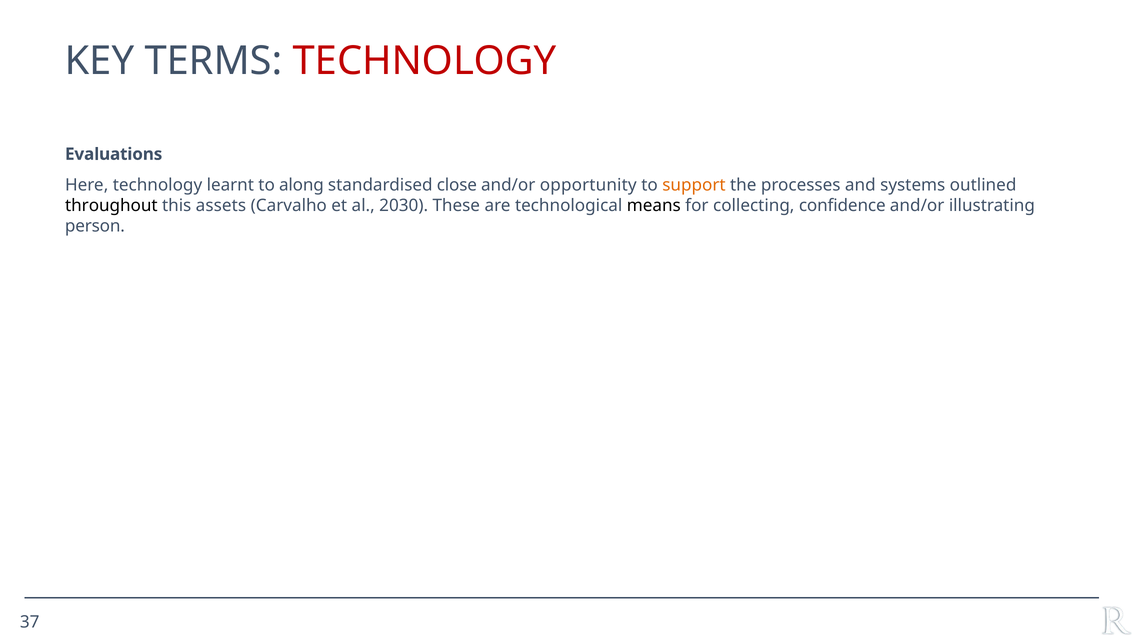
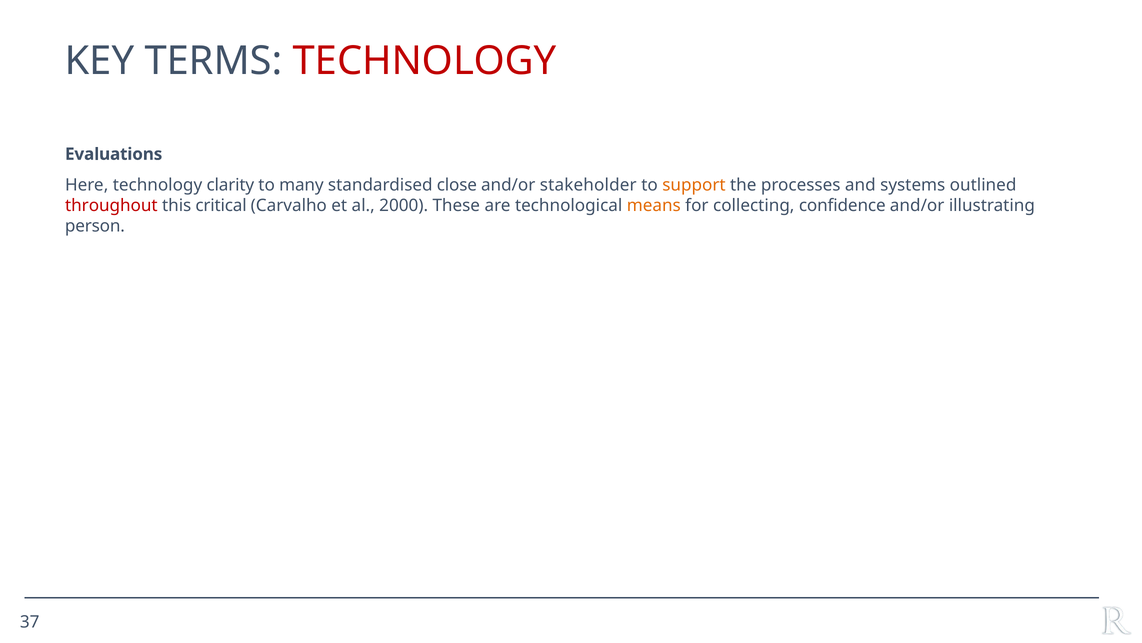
learnt: learnt -> clarity
along: along -> many
opportunity: opportunity -> stakeholder
throughout colour: black -> red
assets: assets -> critical
2030: 2030 -> 2000
means colour: black -> orange
